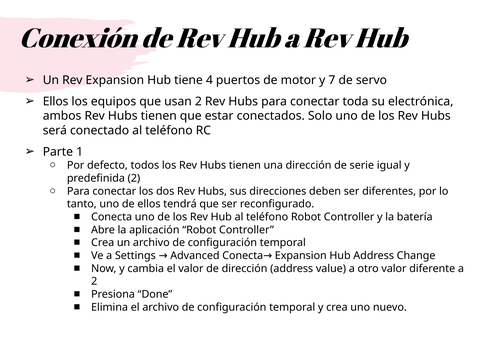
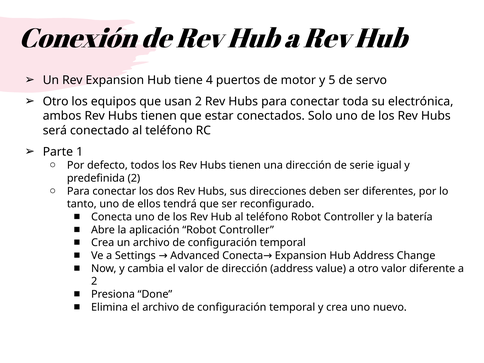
7: 7 -> 5
Ellos at (56, 101): Ellos -> Otro
